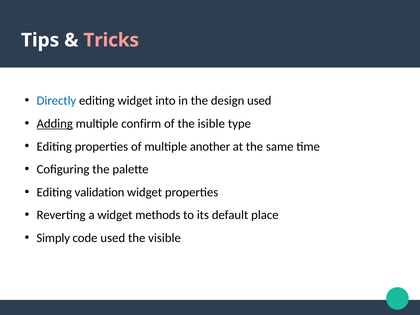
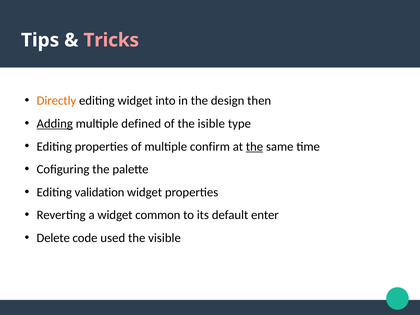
Directly colour: blue -> orange
design used: used -> then
confirm: confirm -> defined
another: another -> confirm
the at (255, 146) underline: none -> present
methods: methods -> common
place: place -> enter
Simply: Simply -> Delete
